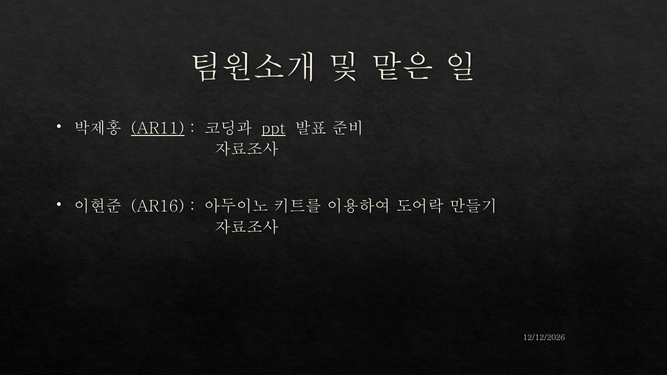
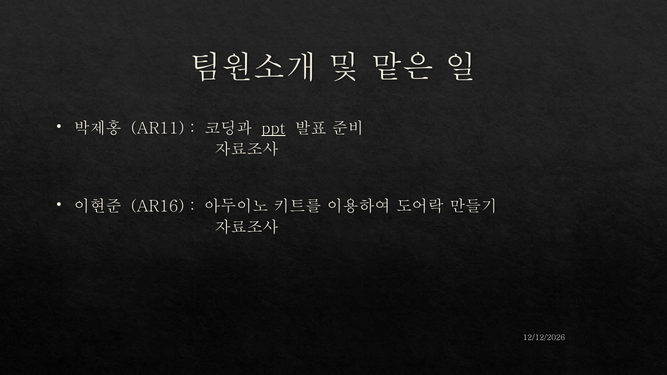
AR11 underline: present -> none
